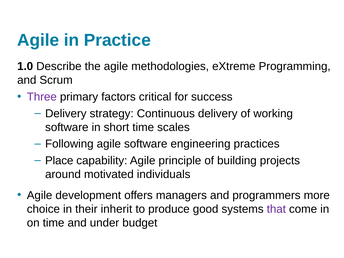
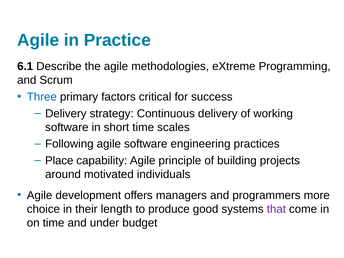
1.0: 1.0 -> 6.1
Three colour: purple -> blue
inherit: inherit -> length
